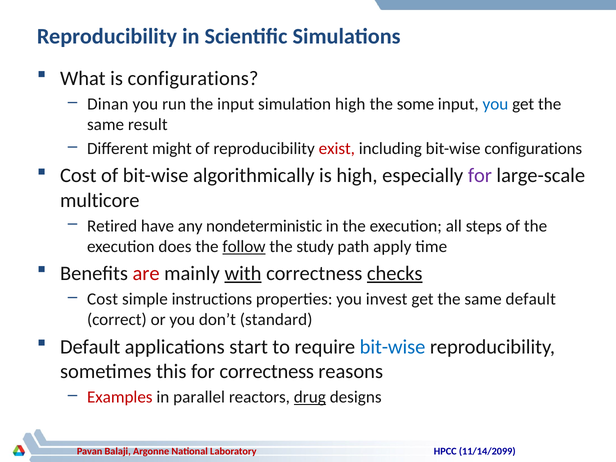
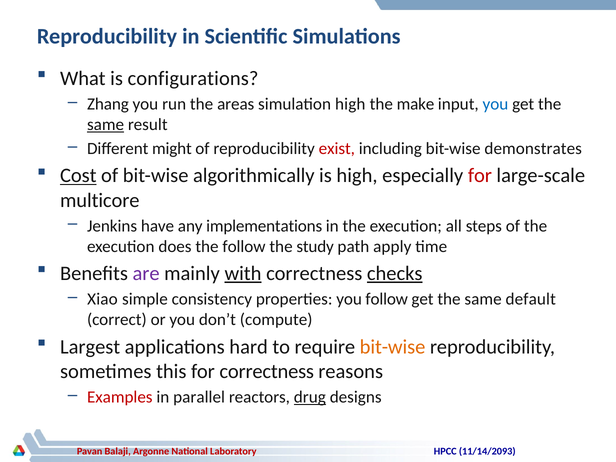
Dinan: Dinan -> Zhang
the input: input -> areas
some: some -> make
same at (106, 125) underline: none -> present
bit-wise configurations: configurations -> demonstrates
Cost at (78, 176) underline: none -> present
for at (480, 176) colour: purple -> red
Retired: Retired -> Jenkins
nondeterministic: nondeterministic -> implementations
follow at (244, 247) underline: present -> none
are colour: red -> purple
Cost at (103, 299): Cost -> Xiao
instructions: instructions -> consistency
you invest: invest -> follow
standard: standard -> compute
Default at (90, 347): Default -> Largest
start: start -> hard
bit-wise at (393, 347) colour: blue -> orange
11/14/2099: 11/14/2099 -> 11/14/2093
